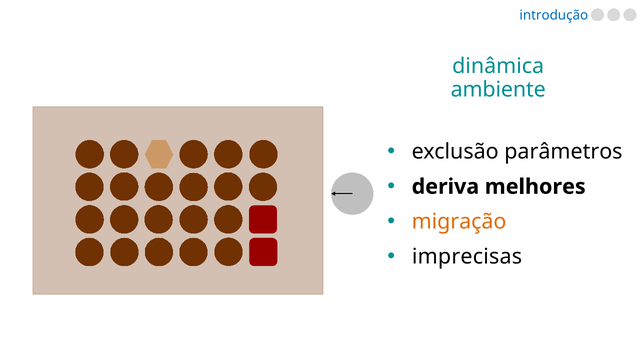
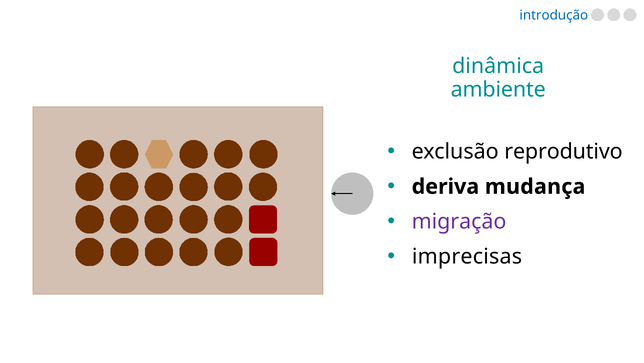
parâmetros: parâmetros -> reprodutivo
melhores: melhores -> mudança
migração colour: orange -> purple
